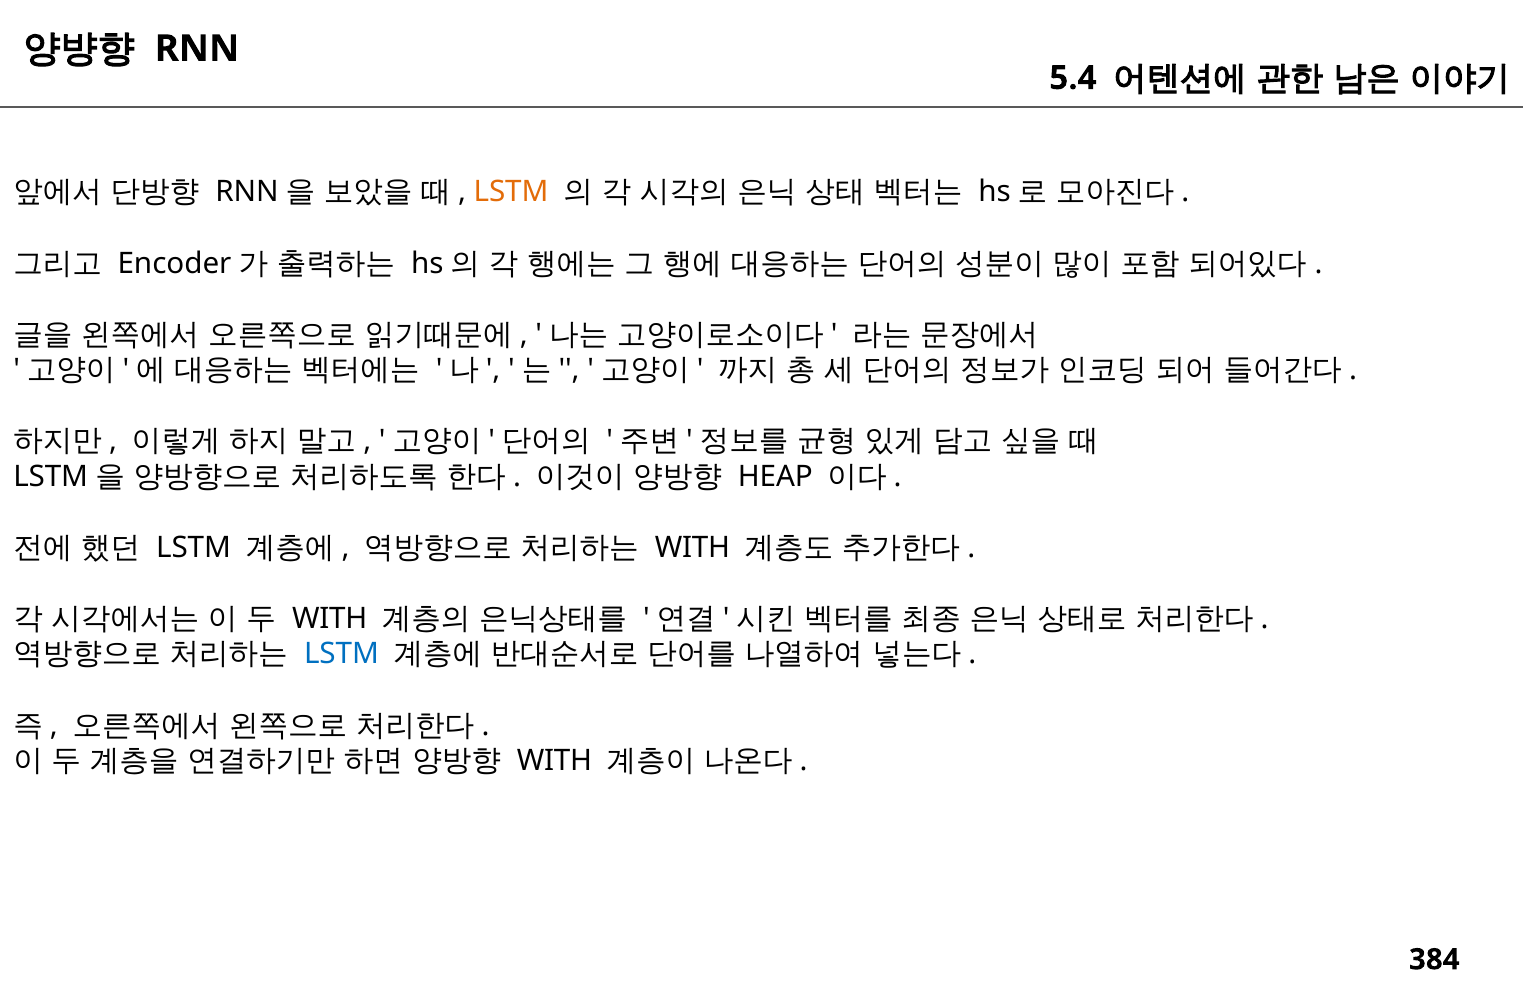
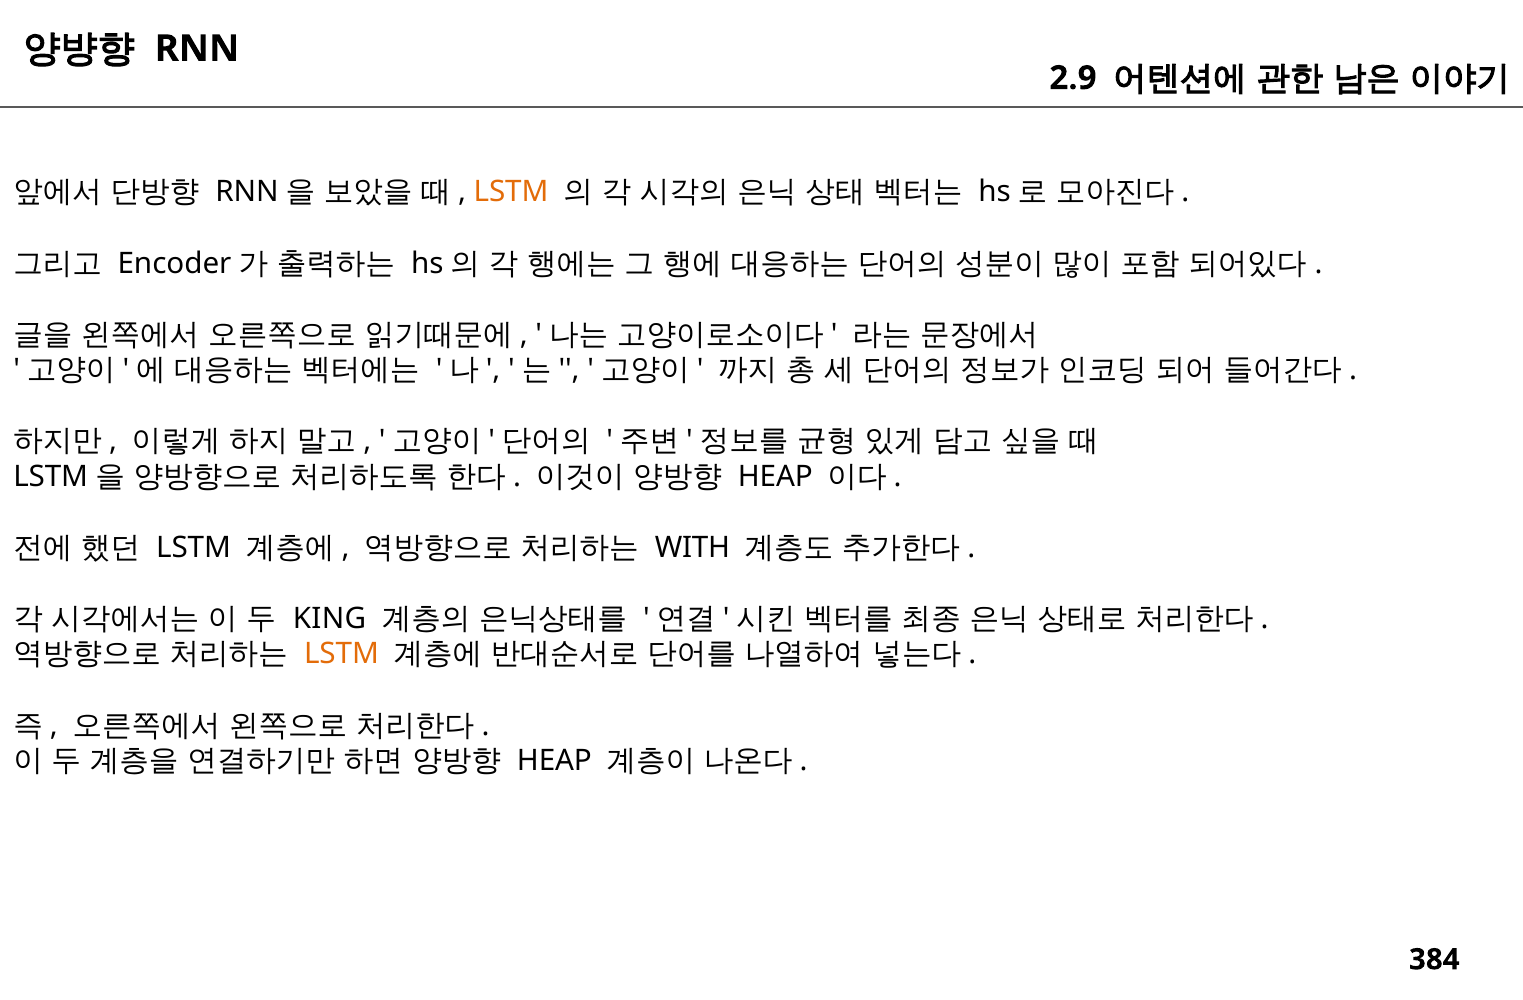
5.4: 5.4 -> 2.9
WITH at (330, 619): WITH -> KING
LSTM at (341, 654) colour: blue -> orange
WITH at (555, 761): WITH -> HEAP
